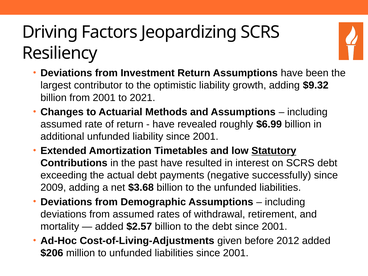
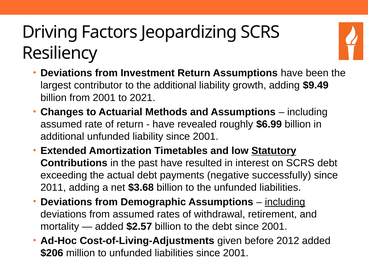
the optimistic: optimistic -> additional
$9.32: $9.32 -> $9.49
2009: 2009 -> 2011
including at (285, 202) underline: none -> present
